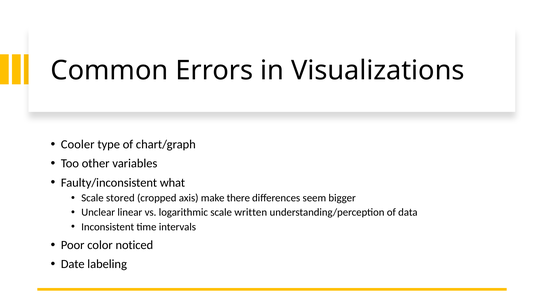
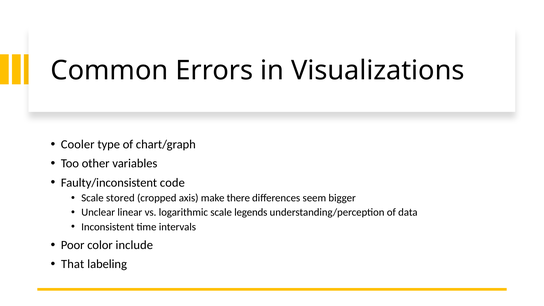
what: what -> code
written: written -> legends
noticed: noticed -> include
Date: Date -> That
